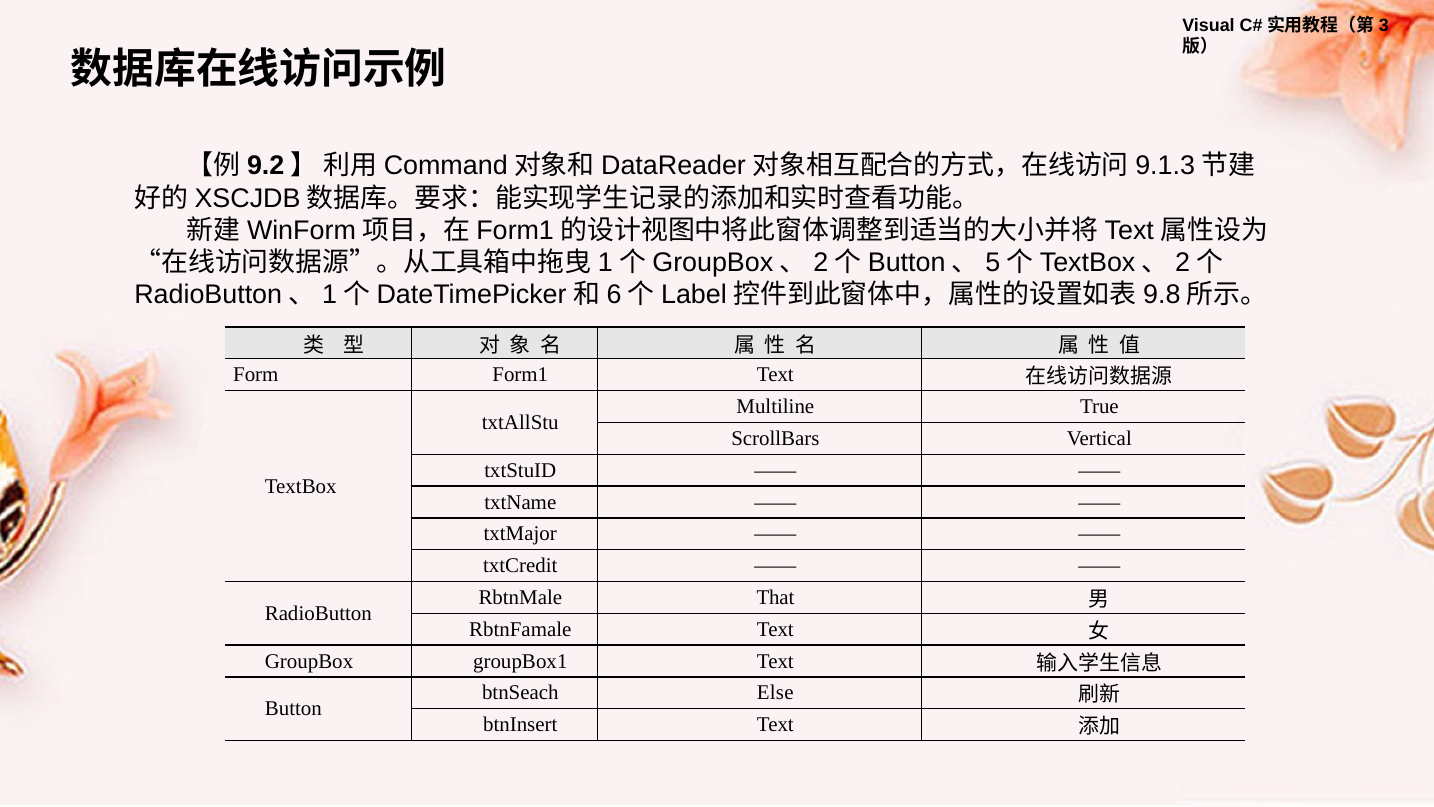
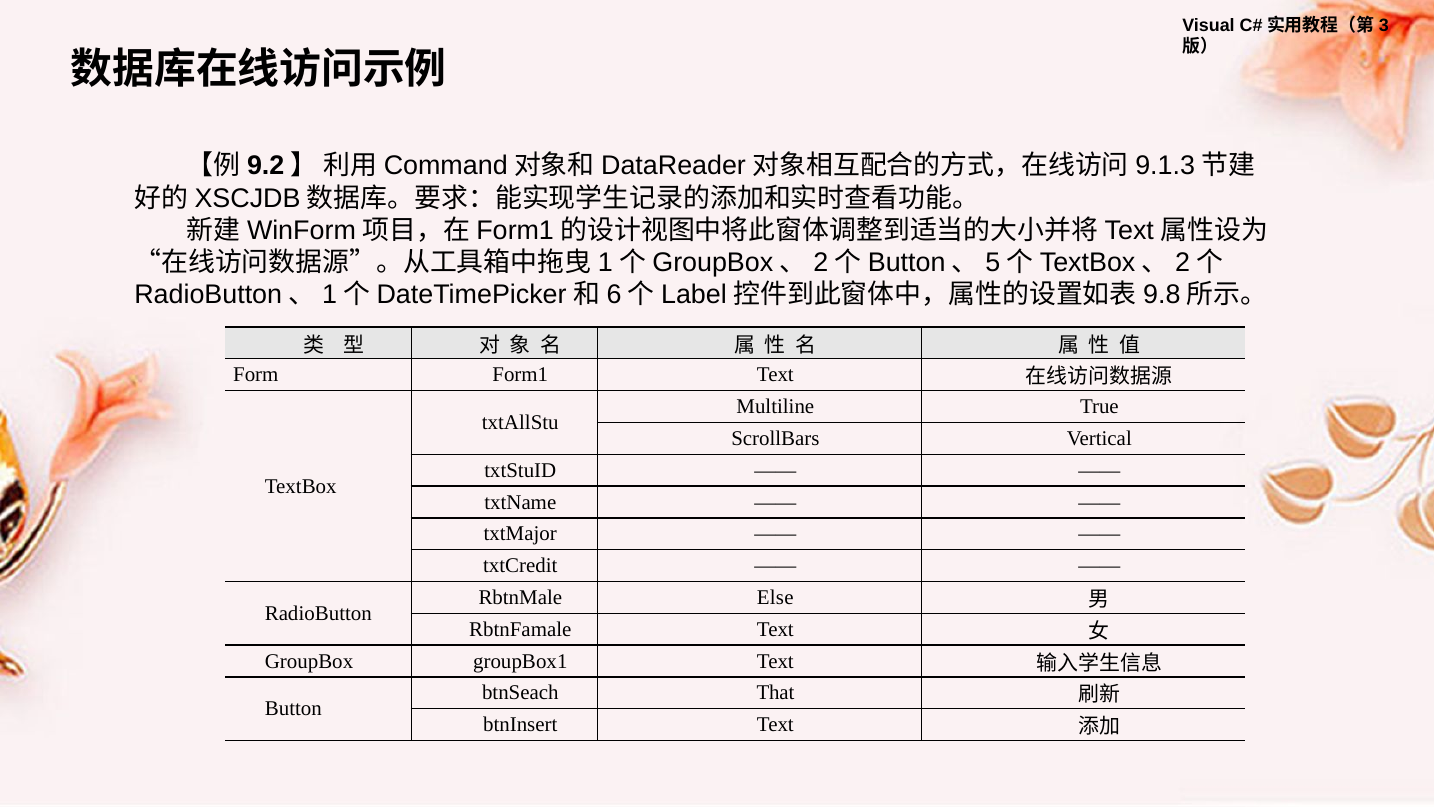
That: That -> Else
Else: Else -> That
